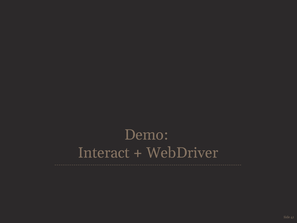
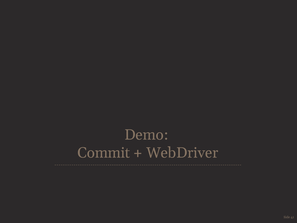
Interact: Interact -> Commit
